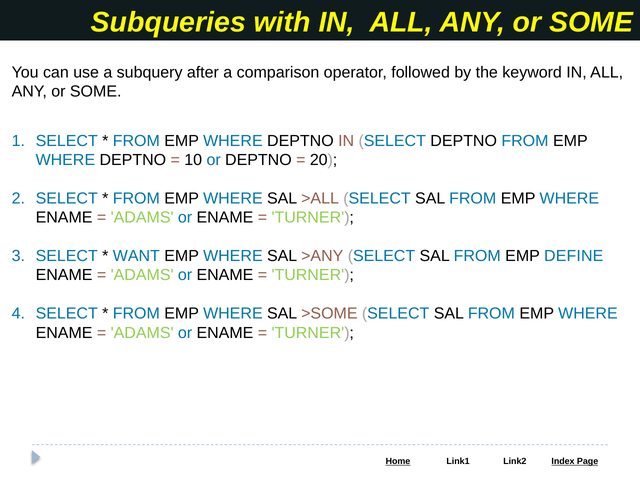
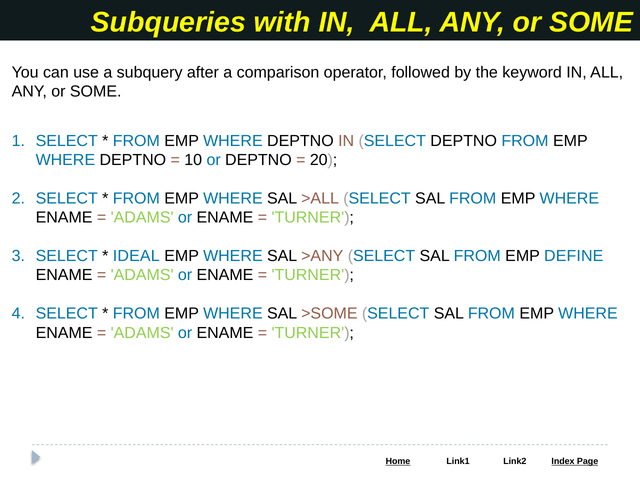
WANT: WANT -> IDEAL
